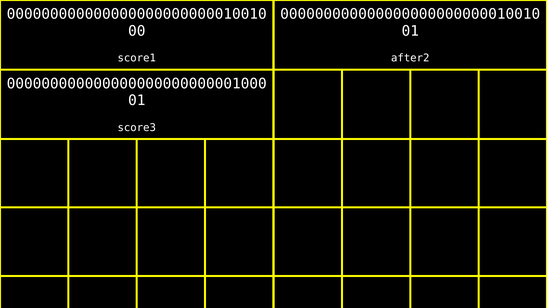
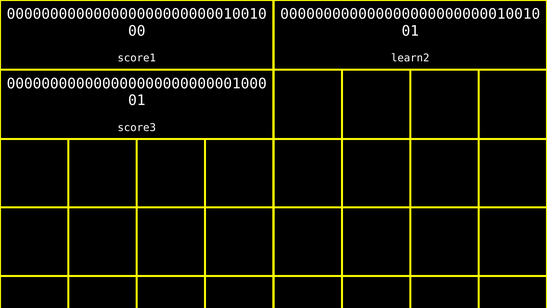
after2: after2 -> learn2
